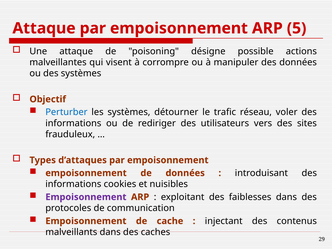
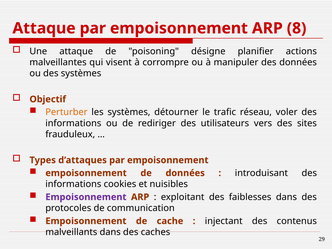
5: 5 -> 8
possible: possible -> planifier
Perturber colour: blue -> orange
